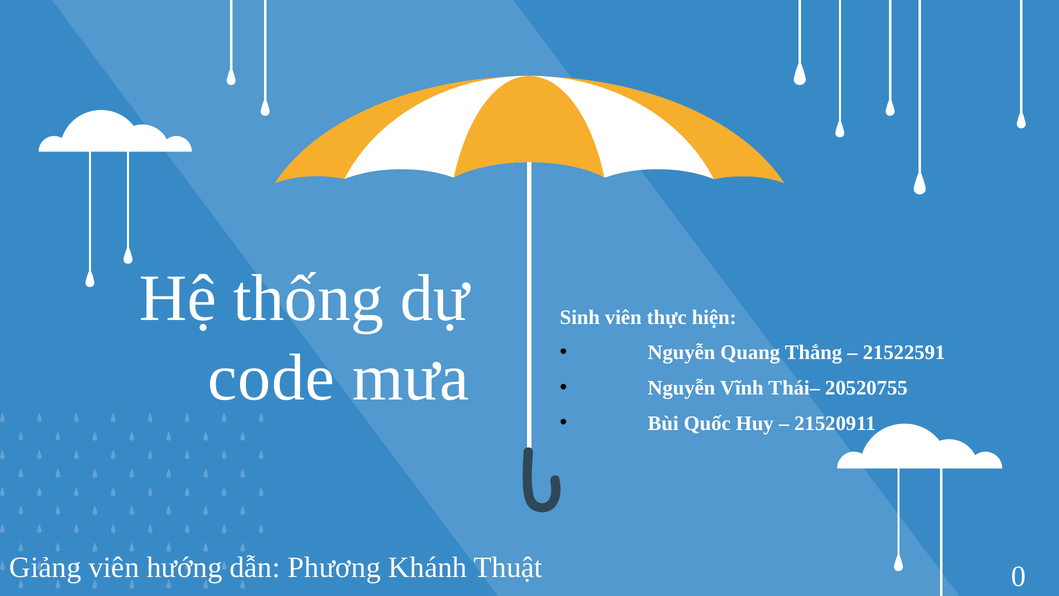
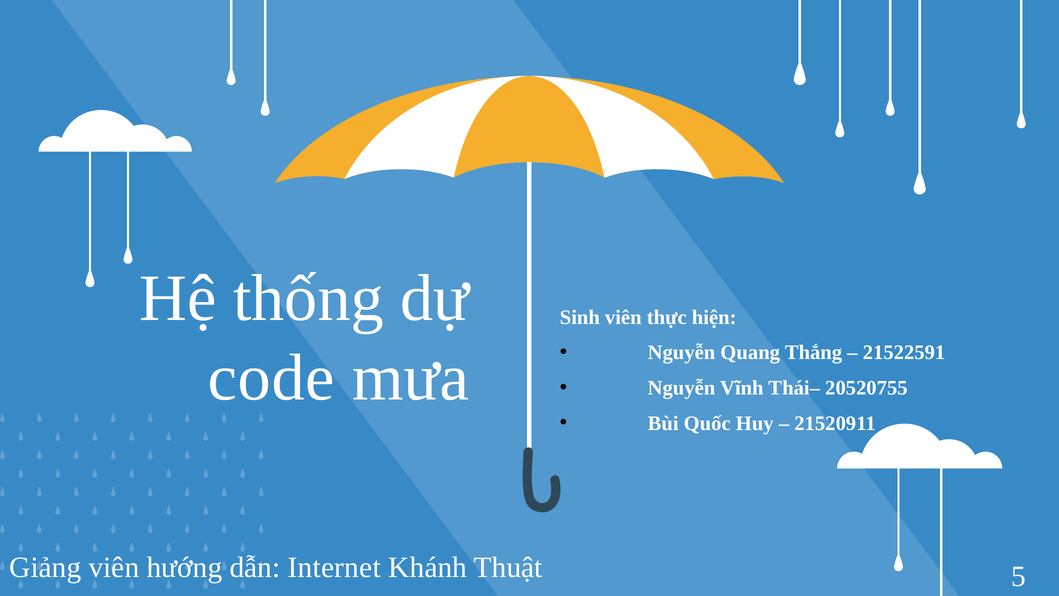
Phương: Phương -> Internet
0: 0 -> 5
